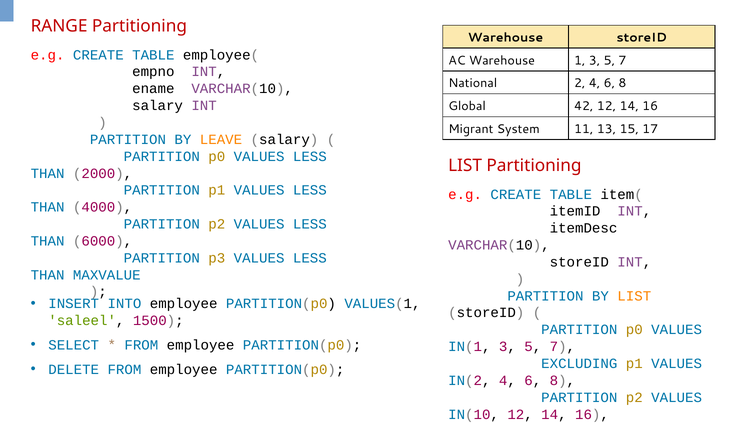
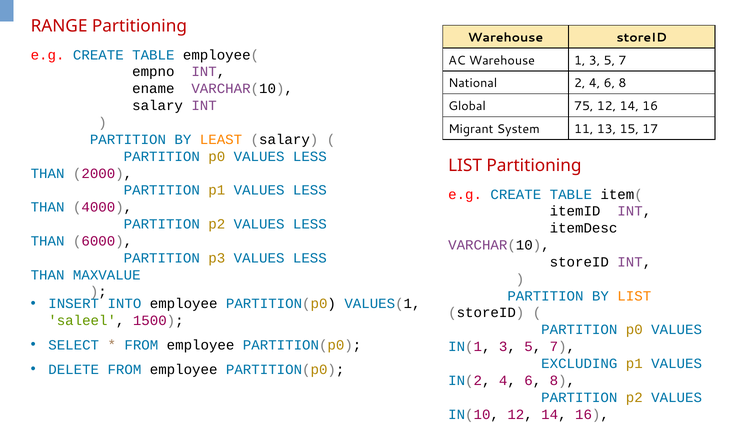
42: 42 -> 75
LEAVE: LEAVE -> LEAST
